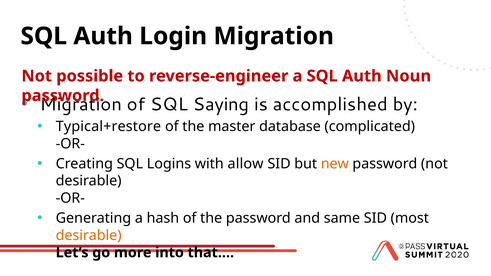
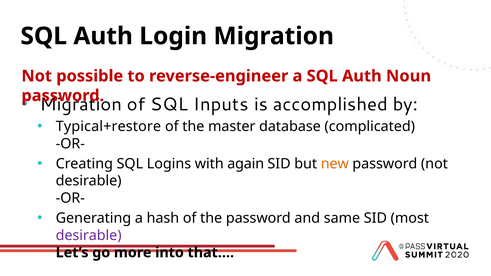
Saying: Saying -> Inputs
allow: allow -> again
desirable at (89, 236) colour: orange -> purple
